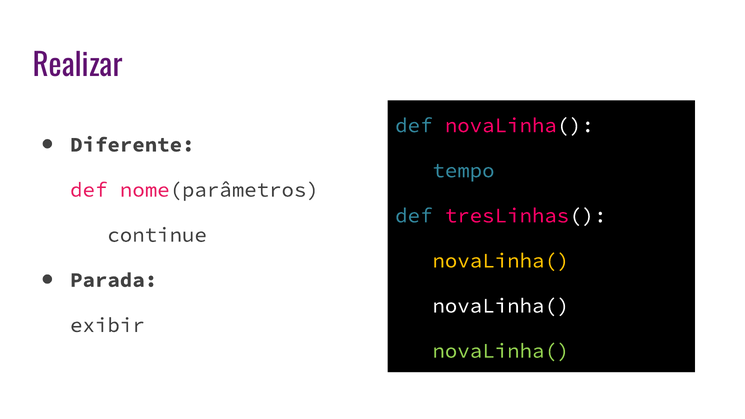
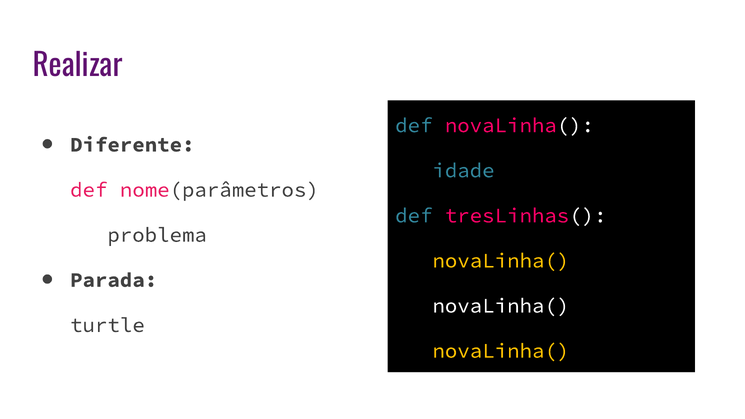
tempo: tempo -> idade
continue: continue -> problema
exibir: exibir -> turtle
novaLinha( at (501, 351) colour: light green -> yellow
